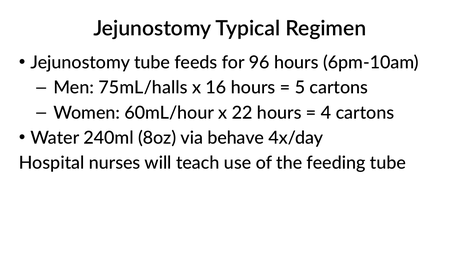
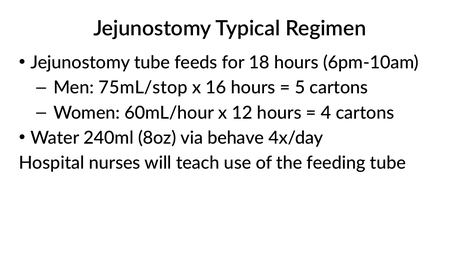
96: 96 -> 18
75mL/halls: 75mL/halls -> 75mL/stop
22: 22 -> 12
